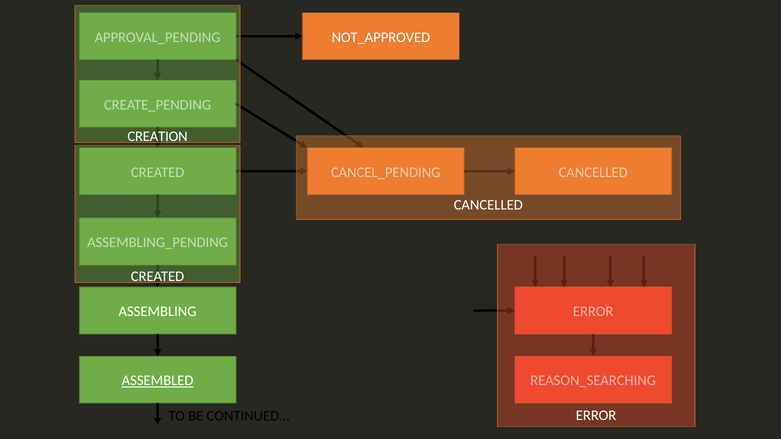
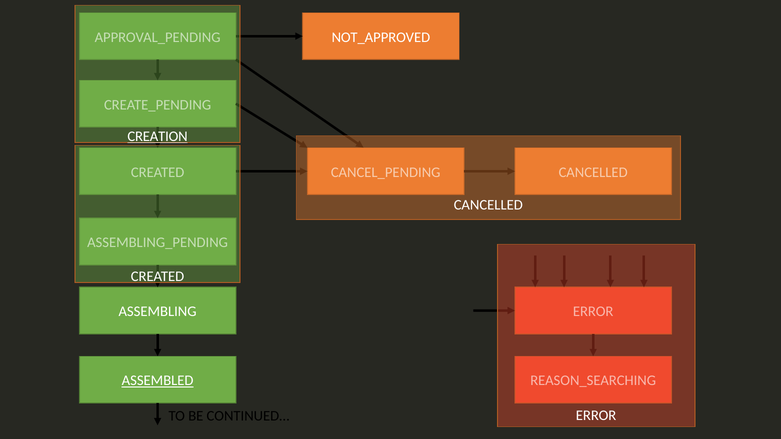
CREATION underline: none -> present
